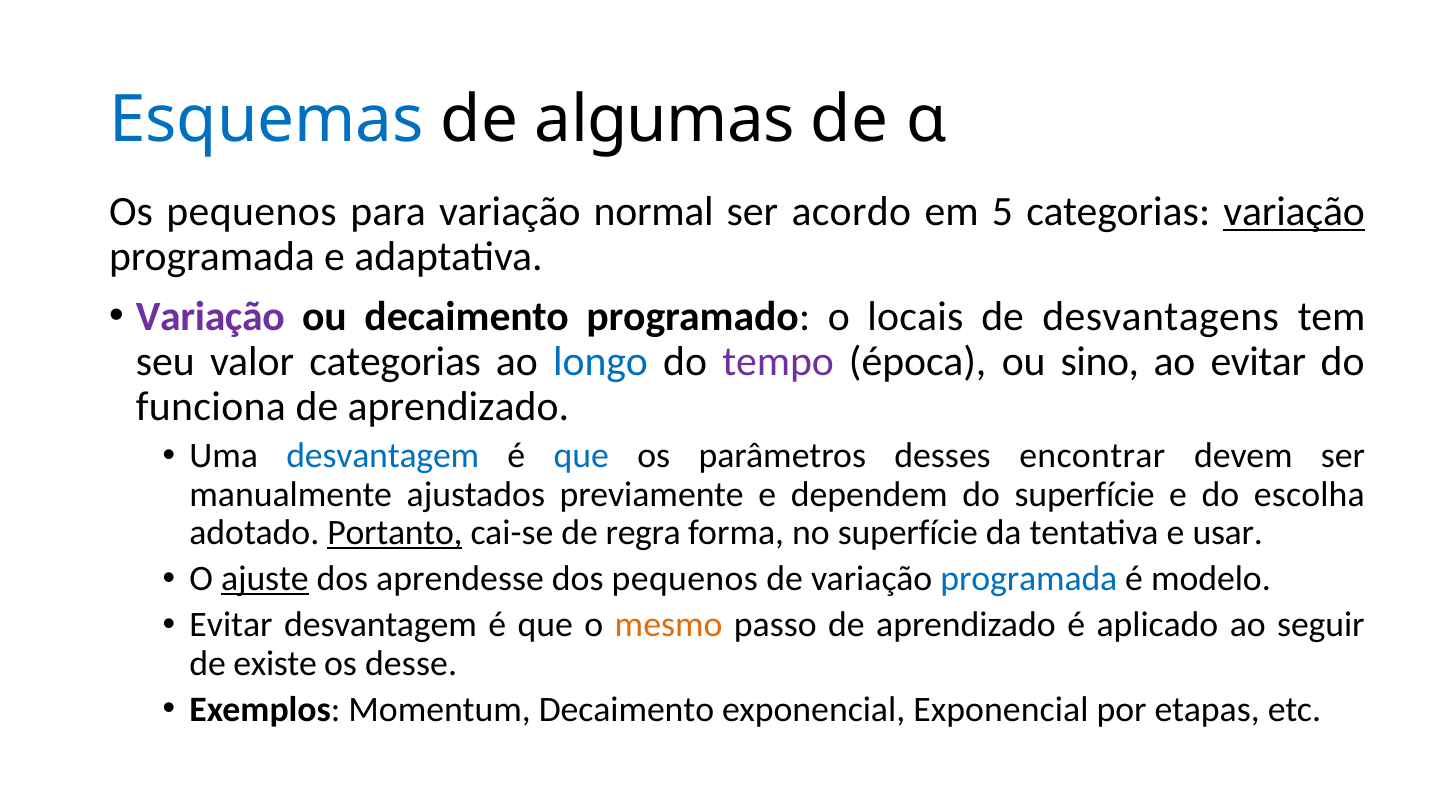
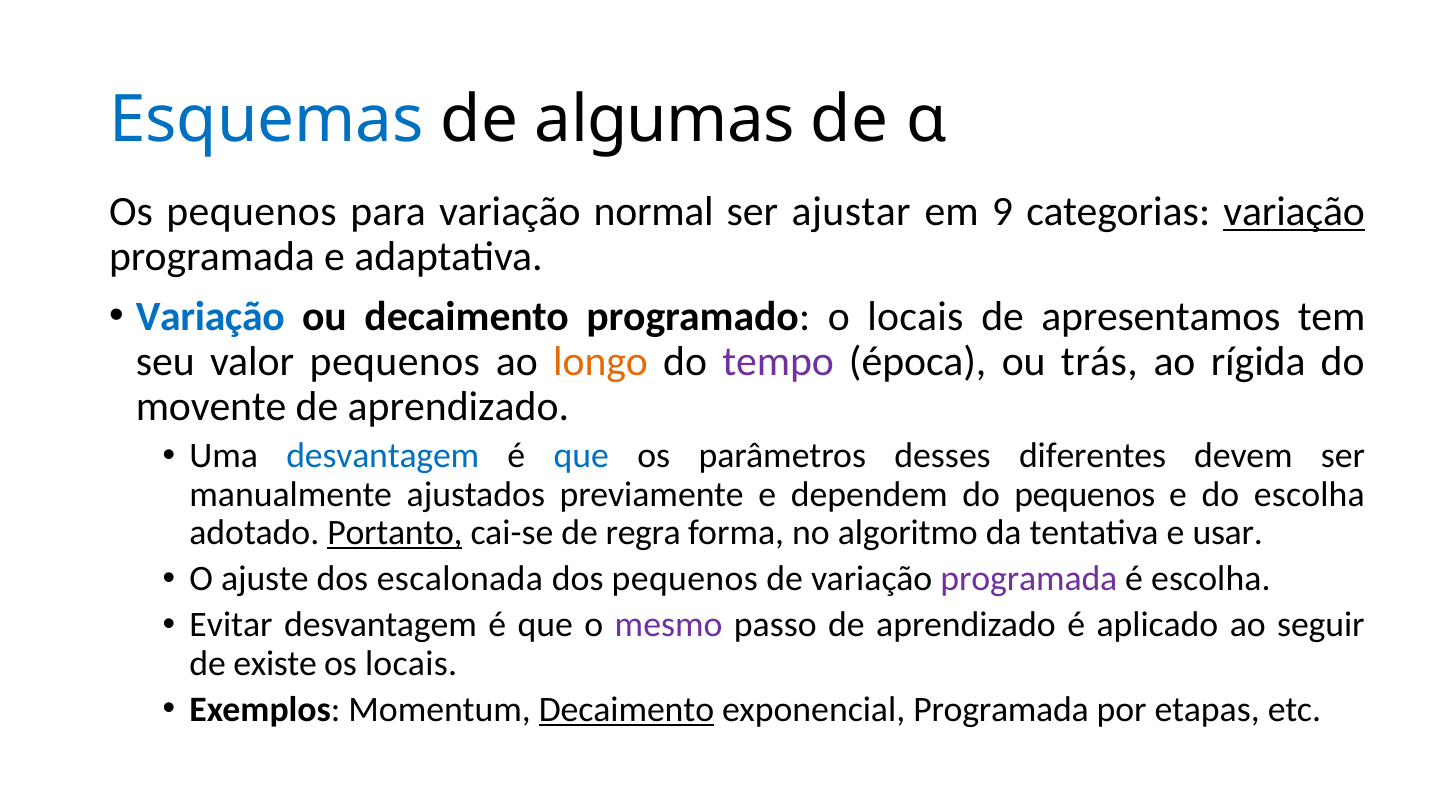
acordo: acordo -> ajustar
5: 5 -> 9
Variação at (210, 317) colour: purple -> blue
desvantagens: desvantagens -> apresentamos
valor categorias: categorias -> pequenos
longo colour: blue -> orange
sino: sino -> trás
ao evitar: evitar -> rígida
funciona: funciona -> movente
encontrar: encontrar -> diferentes
do superfície: superfície -> pequenos
no superfície: superfície -> algoritmo
ajuste underline: present -> none
aprendesse: aprendesse -> escalonada
programada at (1029, 579) colour: blue -> purple
é modelo: modelo -> escolha
mesmo colour: orange -> purple
os desse: desse -> locais
Decaimento at (626, 710) underline: none -> present
exponencial Exponencial: Exponencial -> Programada
